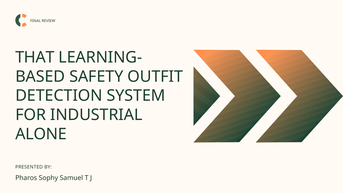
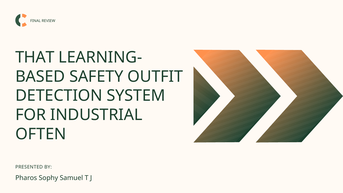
ALONE: ALONE -> OFTEN
